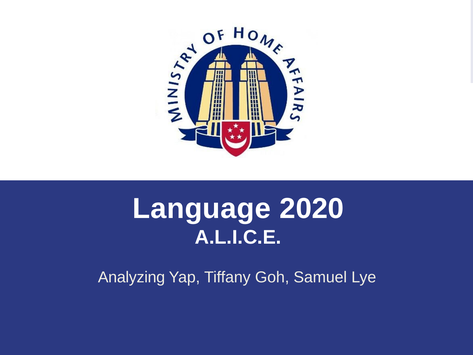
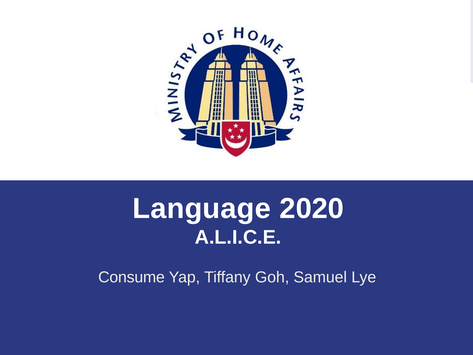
Analyzing: Analyzing -> Consume
